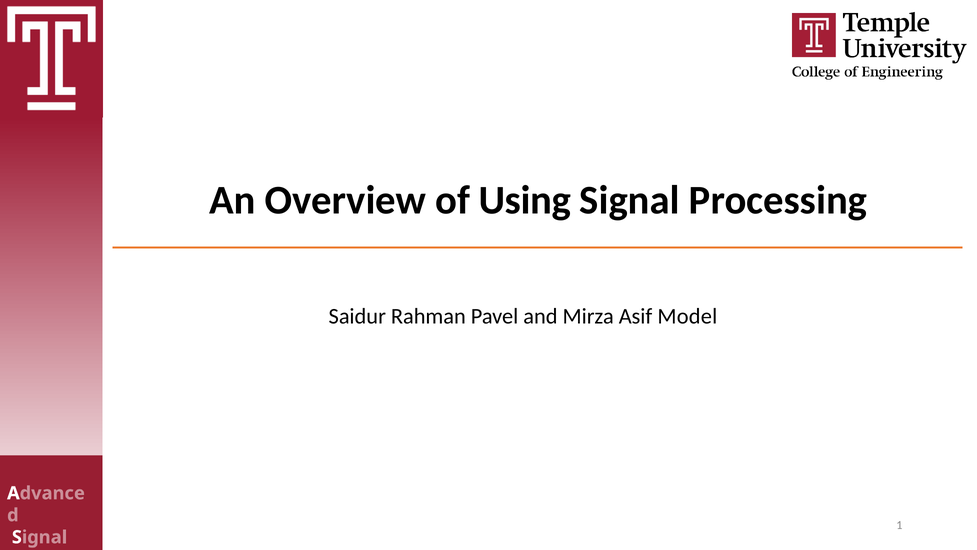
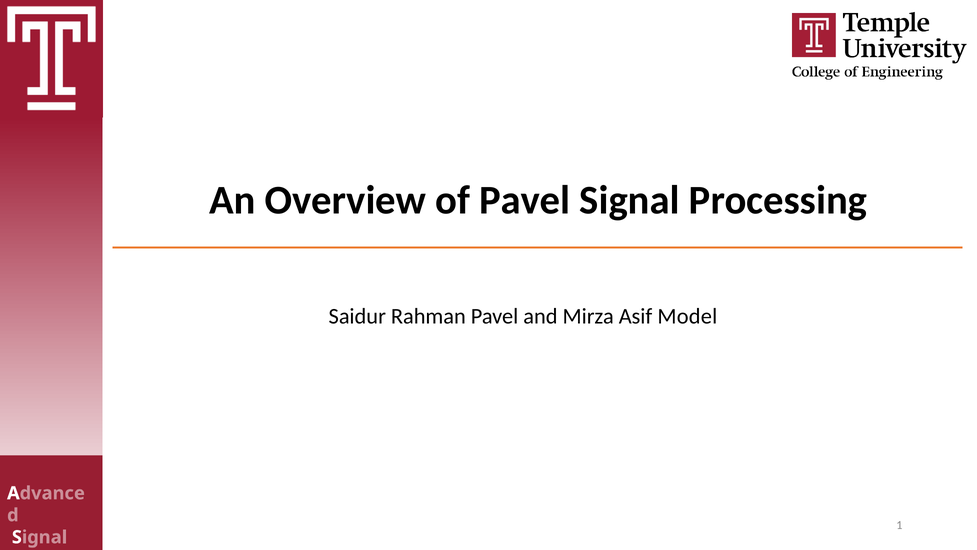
of Using: Using -> Pavel
